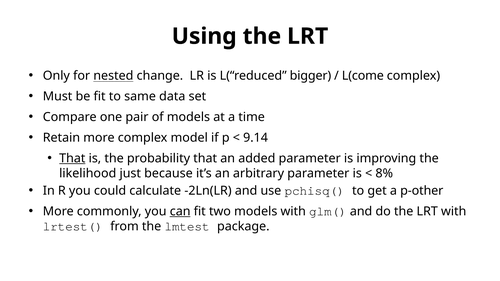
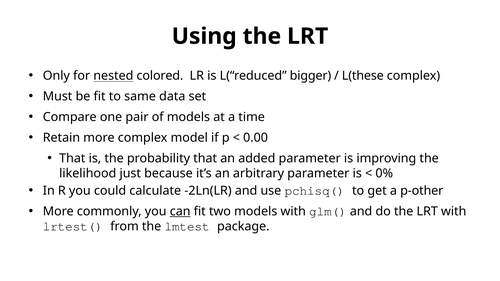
change: change -> colored
L(come: L(come -> L(these
9.14: 9.14 -> 0.00
That at (72, 158) underline: present -> none
8%: 8% -> 0%
